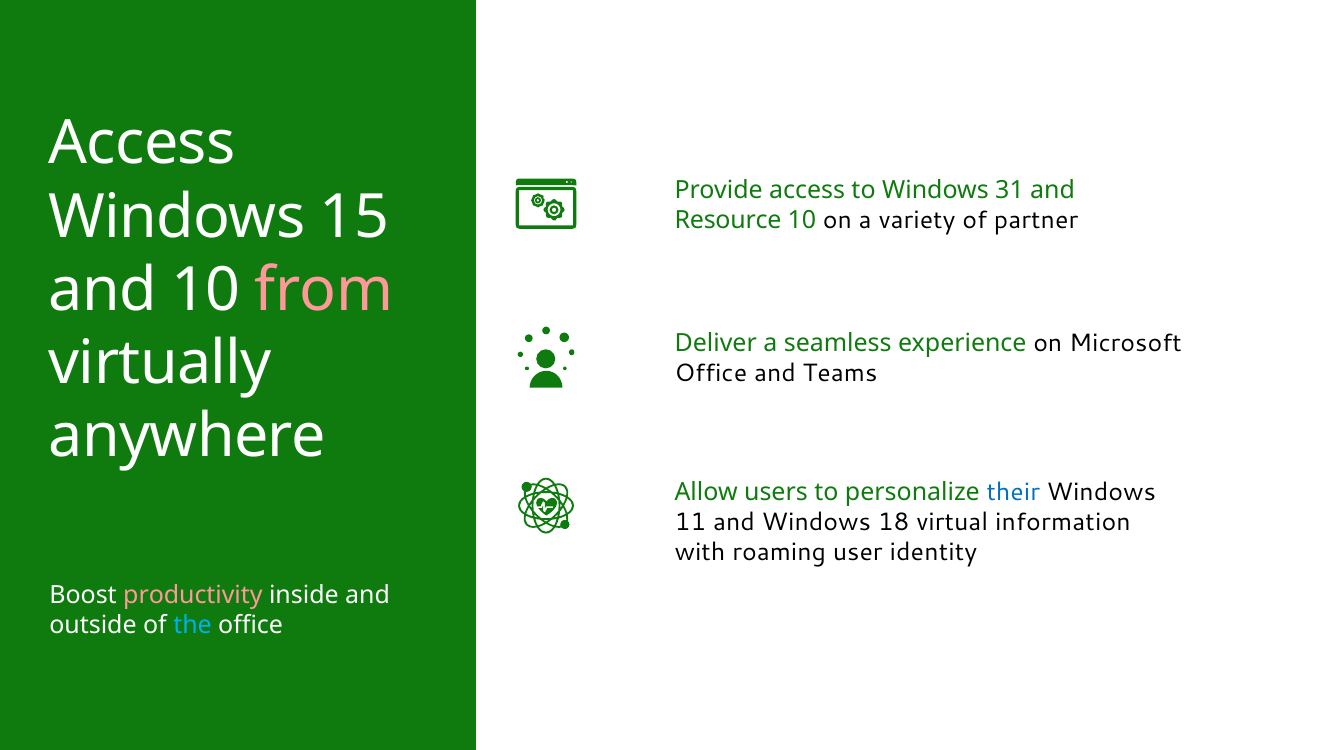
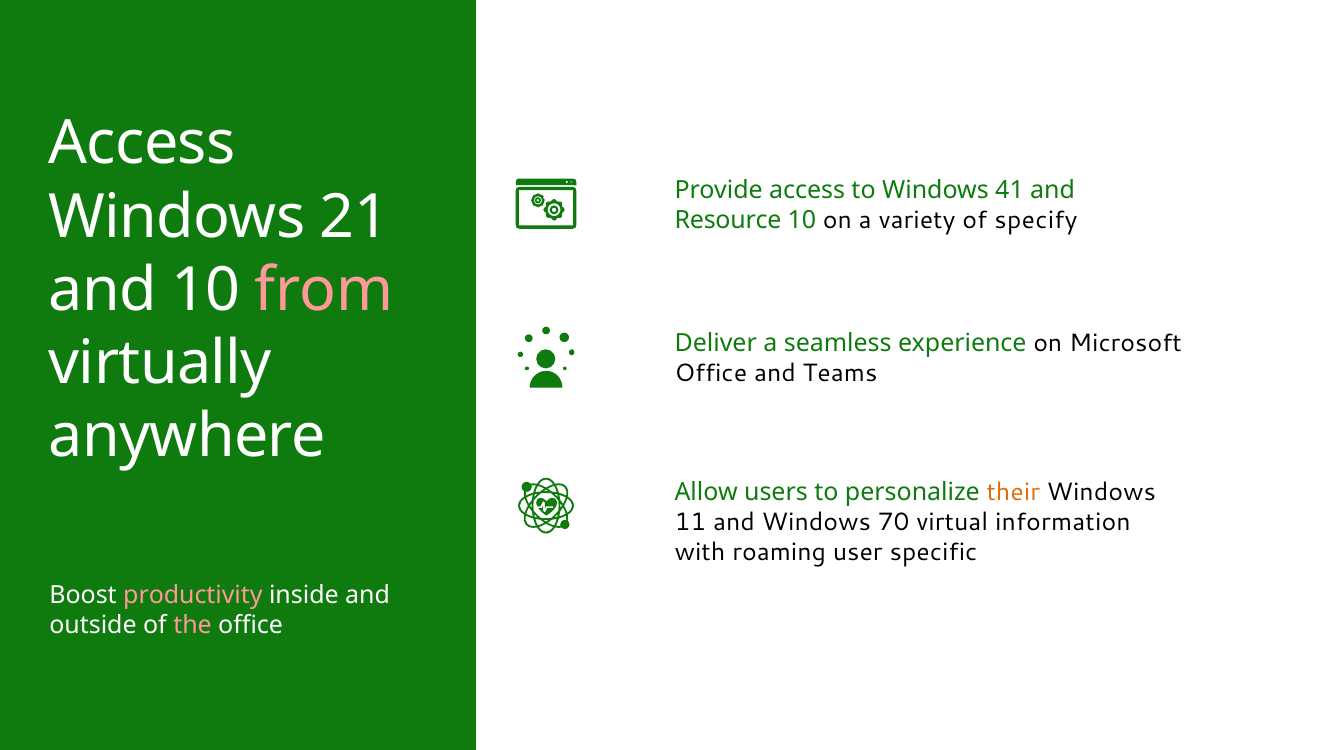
31: 31 -> 41
15: 15 -> 21
partner: partner -> specify
their colour: blue -> orange
18: 18 -> 70
identity: identity -> specific
the colour: light blue -> pink
